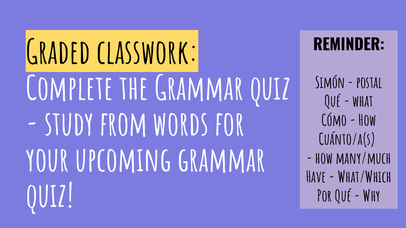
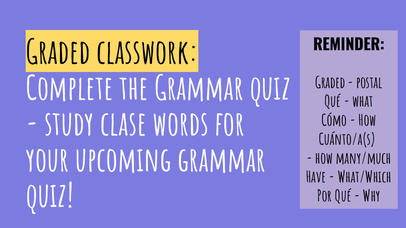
Simón at (330, 83): Simón -> Graded
from: from -> clase
